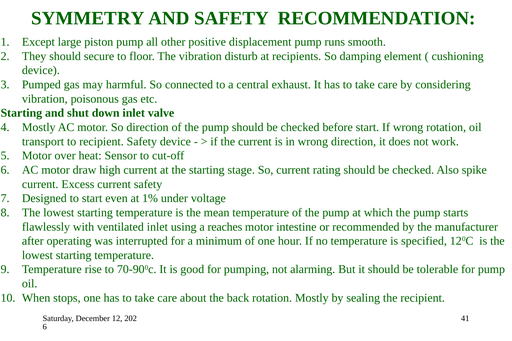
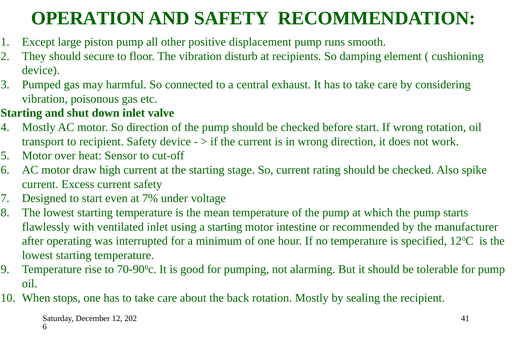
SYMMETRY: SYMMETRY -> OPERATION
1%: 1% -> 7%
a reaches: reaches -> starting
